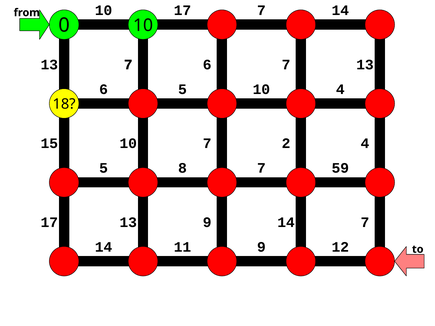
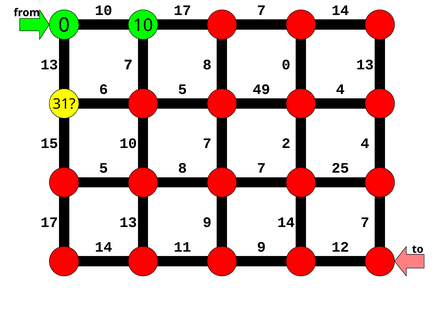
6 at (207, 65): 6 -> 8
7 at (286, 65): 7 -> 0
5 10: 10 -> 49
18: 18 -> 31
59: 59 -> 25
